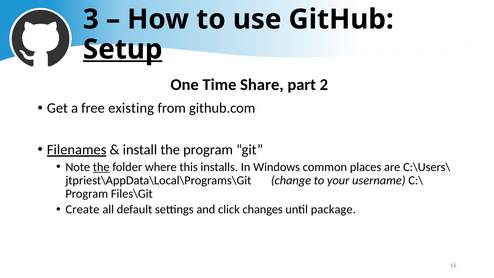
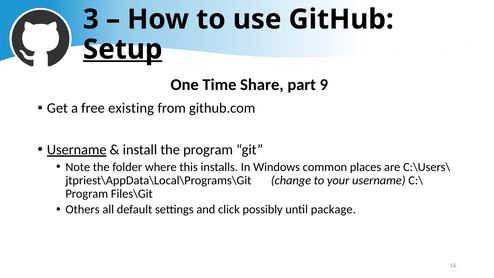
2: 2 -> 9
Filenames at (77, 150): Filenames -> Username
the at (101, 167) underline: present -> none
Create: Create -> Others
changes: changes -> possibly
